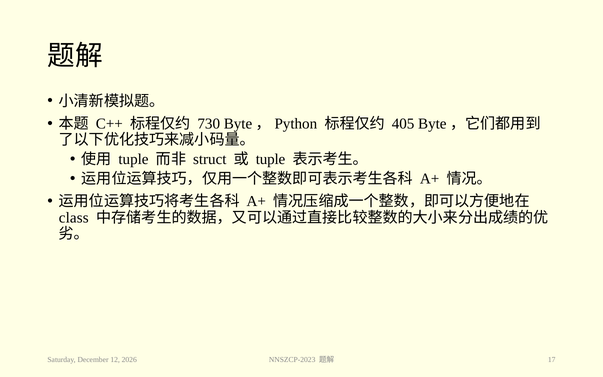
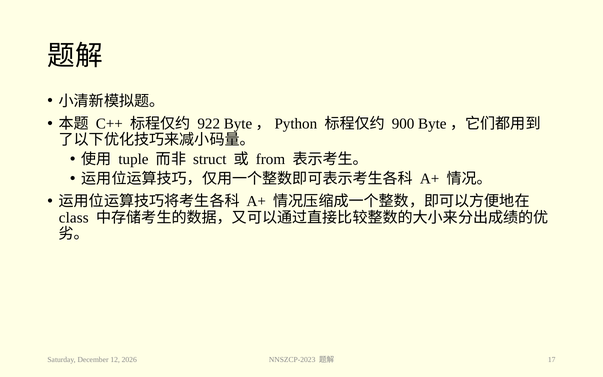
730: 730 -> 922
405: 405 -> 900
tuple at (271, 159): tuple -> from
